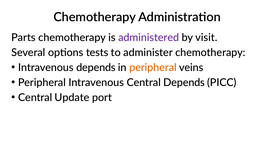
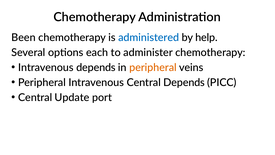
Parts: Parts -> Been
administered colour: purple -> blue
visit: visit -> help
tests: tests -> each
